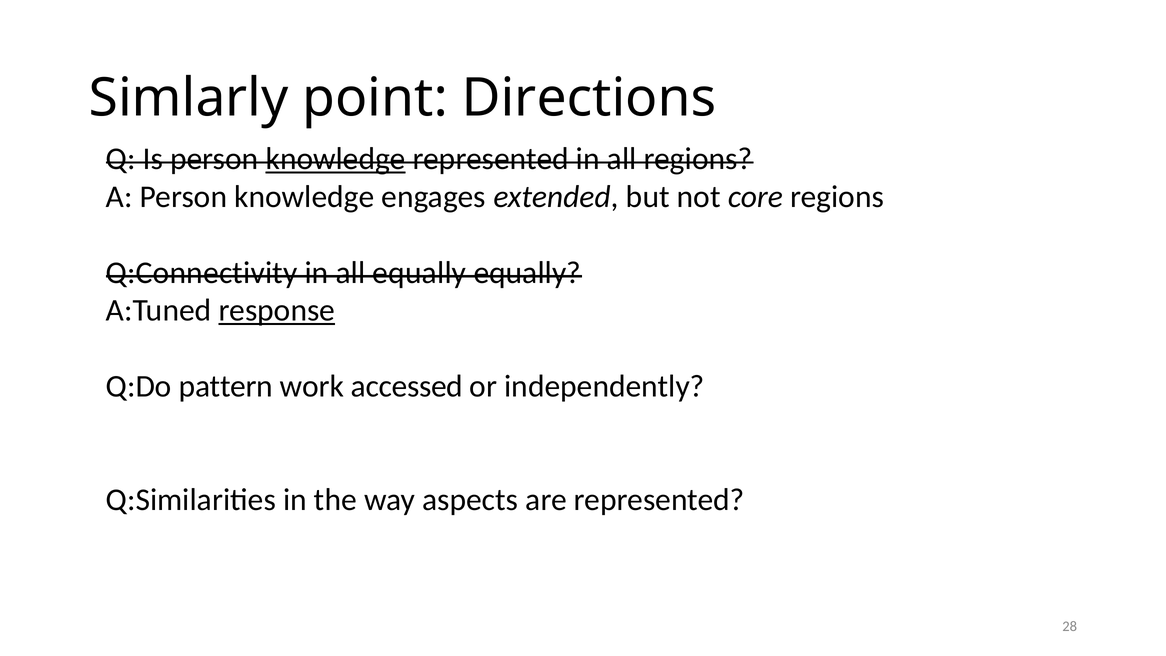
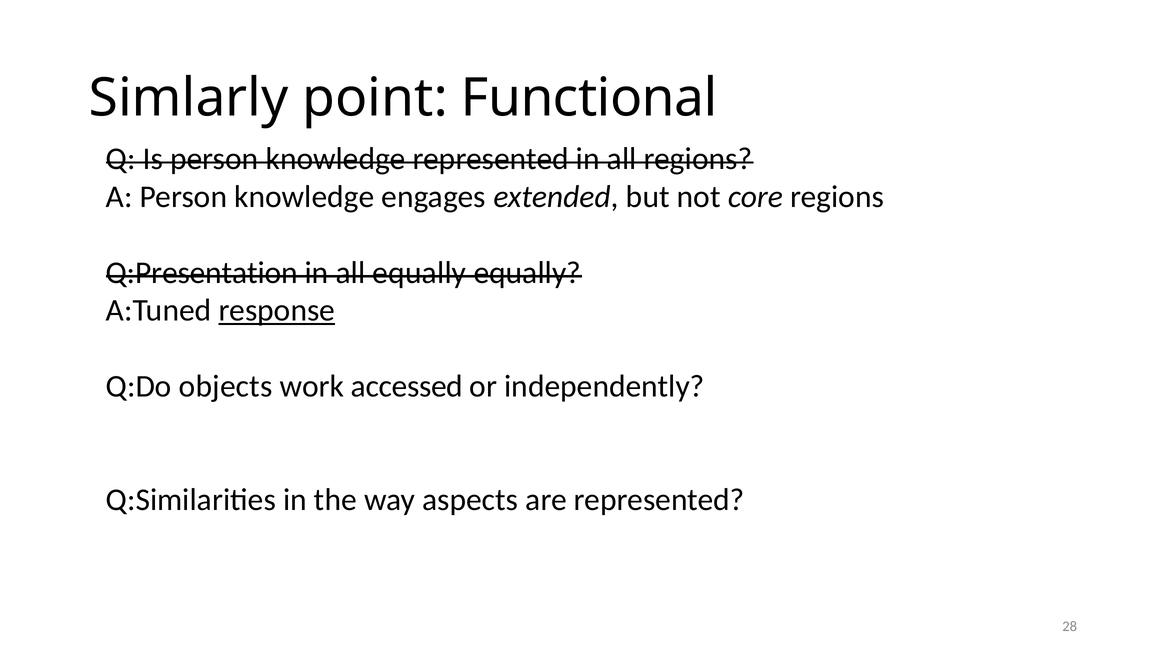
Directions: Directions -> Functional
knowledge at (336, 159) underline: present -> none
Q:Connectivity: Q:Connectivity -> Q:Presentation
pattern: pattern -> objects
